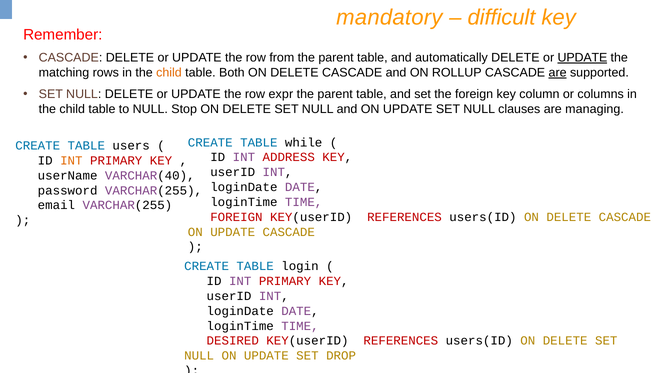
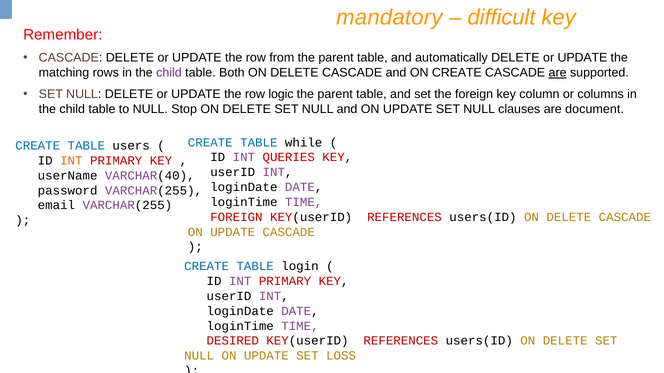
UPDATE at (582, 58) underline: present -> none
child at (169, 73) colour: orange -> purple
ON ROLLUP: ROLLUP -> CREATE
expr: expr -> logic
managing: managing -> document
ADDRESS: ADDRESS -> QUERIES
DROP: DROP -> LOSS
